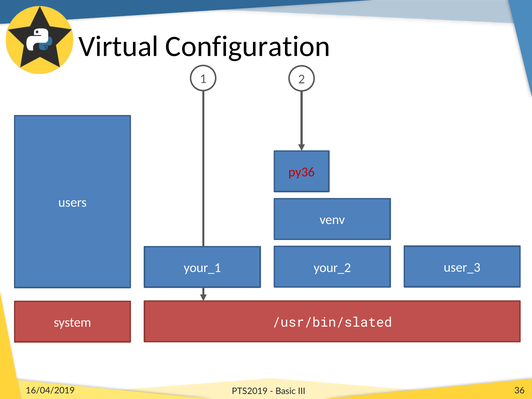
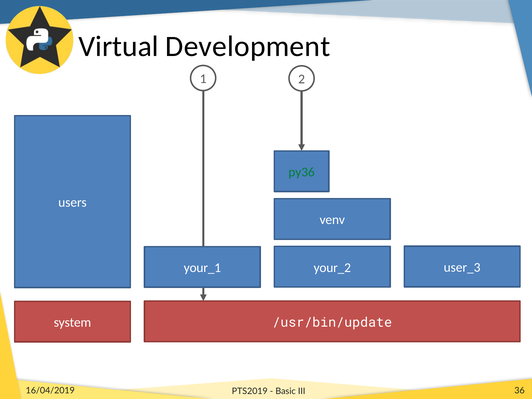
Configuration: Configuration -> Development
py36 colour: red -> green
/usr/bin/slated: /usr/bin/slated -> /usr/bin/update
